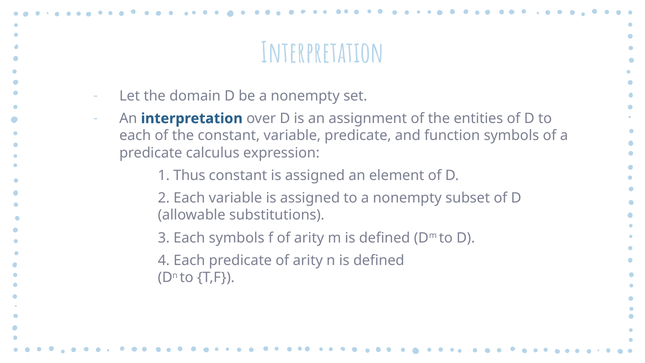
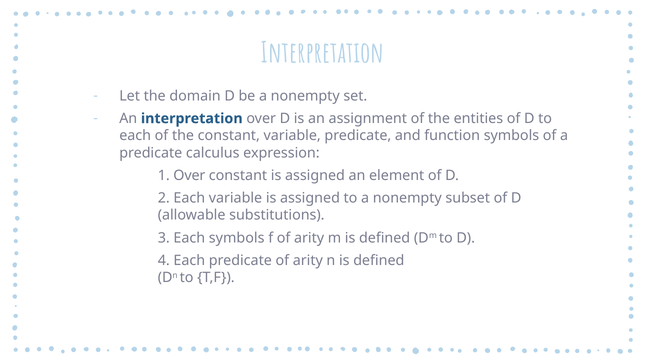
1 Thus: Thus -> Over
